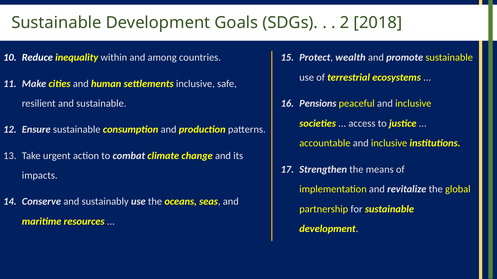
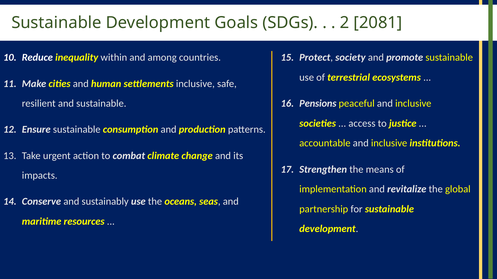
2018: 2018 -> 2081
wealth: wealth -> society
